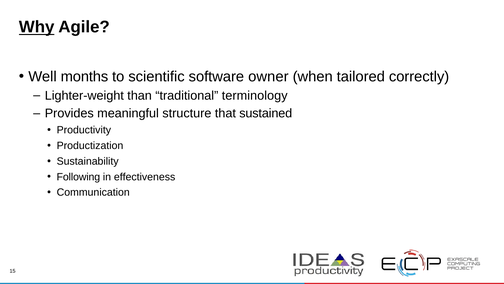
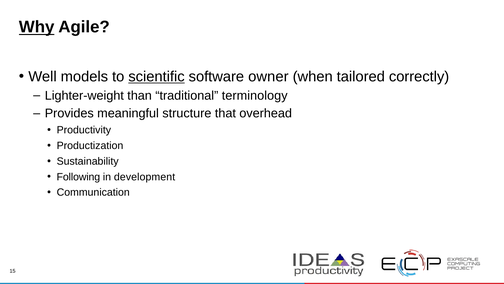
months: months -> models
scientific underline: none -> present
sustained: sustained -> overhead
effectiveness: effectiveness -> development
